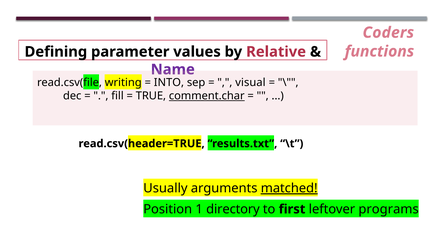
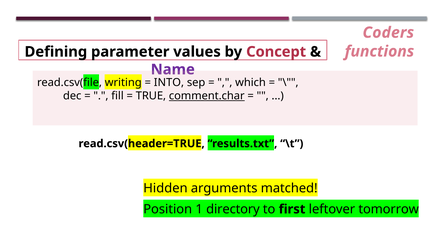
Relative: Relative -> Concept
visual: visual -> which
Usually: Usually -> Hidden
matched underline: present -> none
programs: programs -> tomorrow
